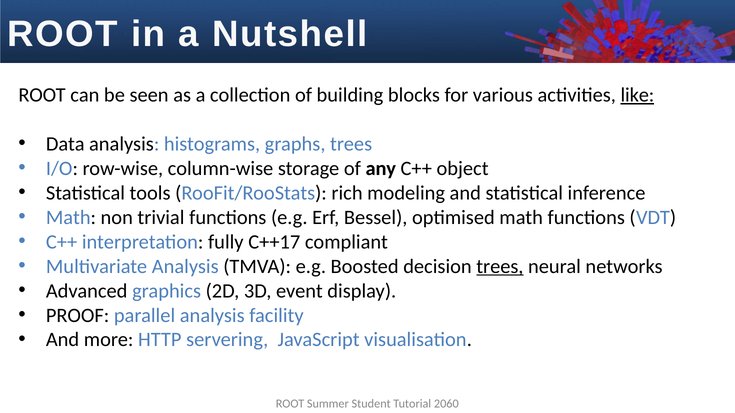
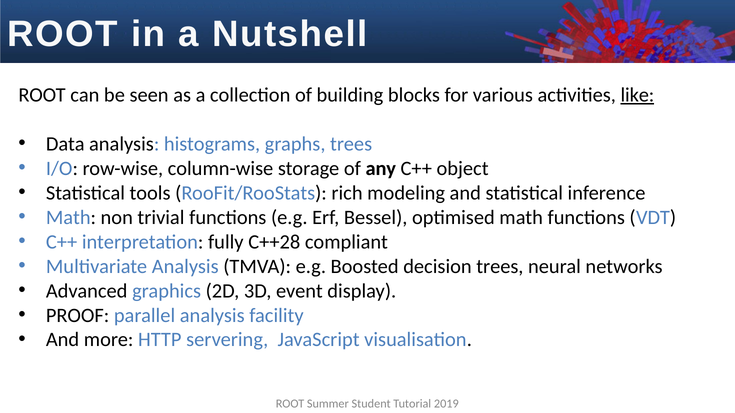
C++17: C++17 -> C++28
trees at (500, 267) underline: present -> none
2060: 2060 -> 2019
